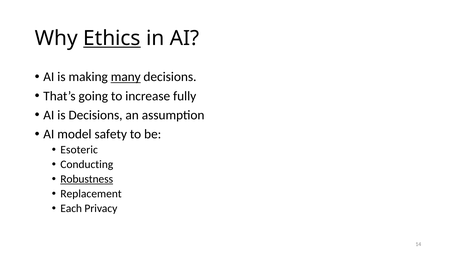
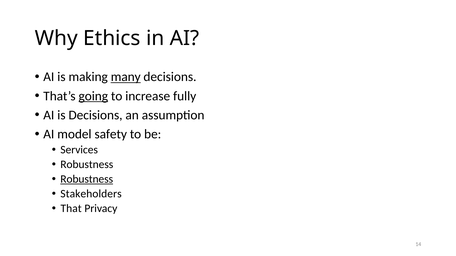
Ethics underline: present -> none
going underline: none -> present
Esoteric: Esoteric -> Services
Conducting at (87, 165): Conducting -> Robustness
Replacement: Replacement -> Stakeholders
Each: Each -> That
